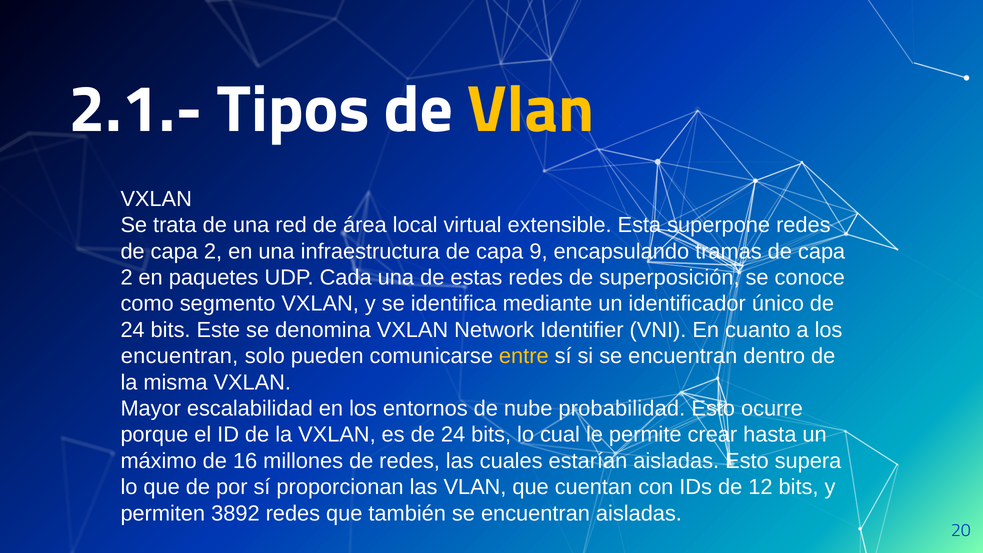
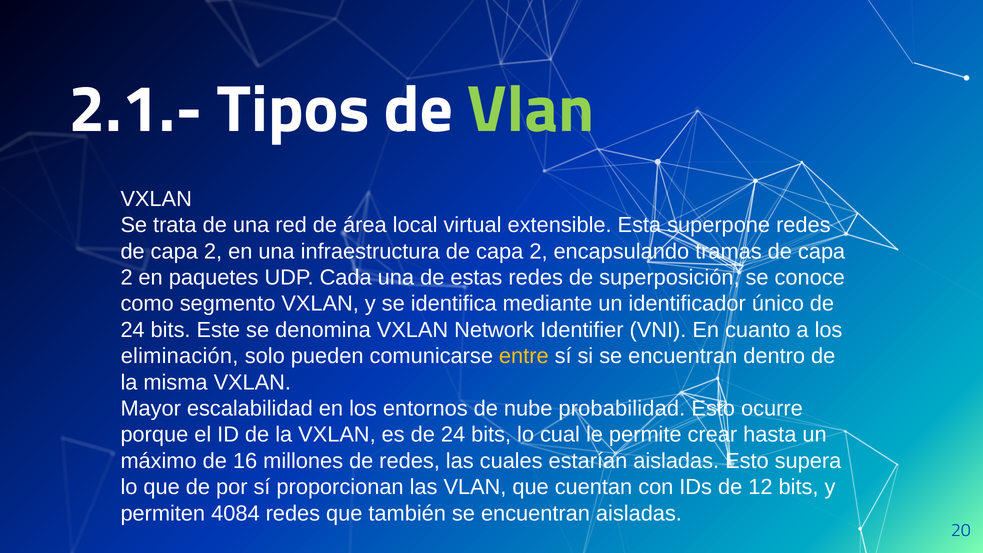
Vlan at (531, 109) colour: yellow -> light green
infraestructura de capa 9: 9 -> 2
encuentran at (180, 356): encuentran -> eliminación
3892: 3892 -> 4084
